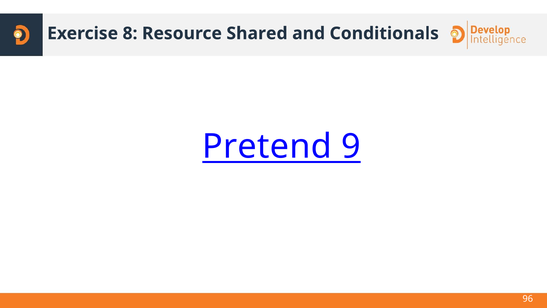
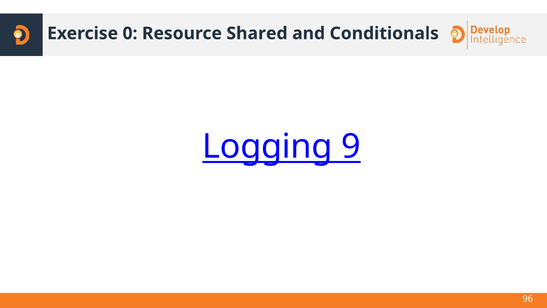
8: 8 -> 0
Pretend: Pretend -> Logging
